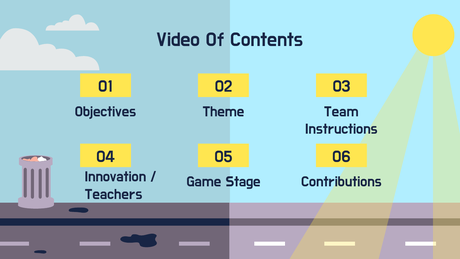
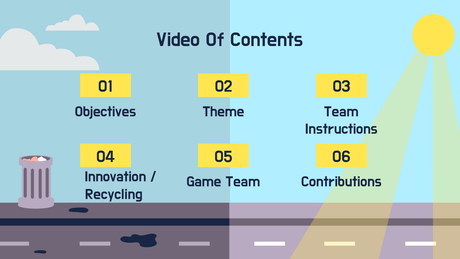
Game Stage: Stage -> Team
Teachers: Teachers -> Recycling
